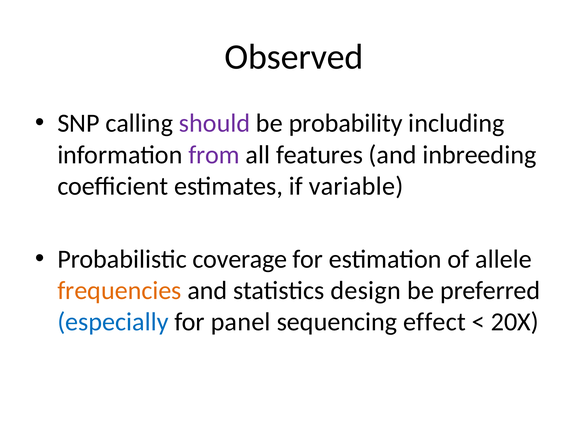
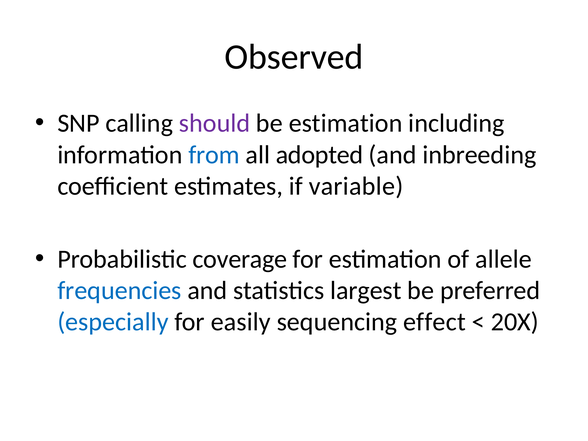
be probability: probability -> estimation
from colour: purple -> blue
features: features -> adopted
frequencies colour: orange -> blue
design: design -> largest
panel: panel -> easily
